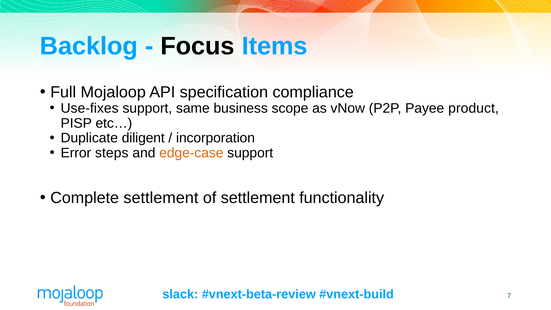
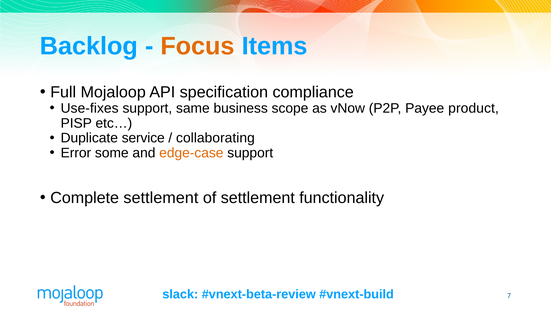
Focus colour: black -> orange
diligent: diligent -> service
incorporation: incorporation -> collaborating
steps: steps -> some
